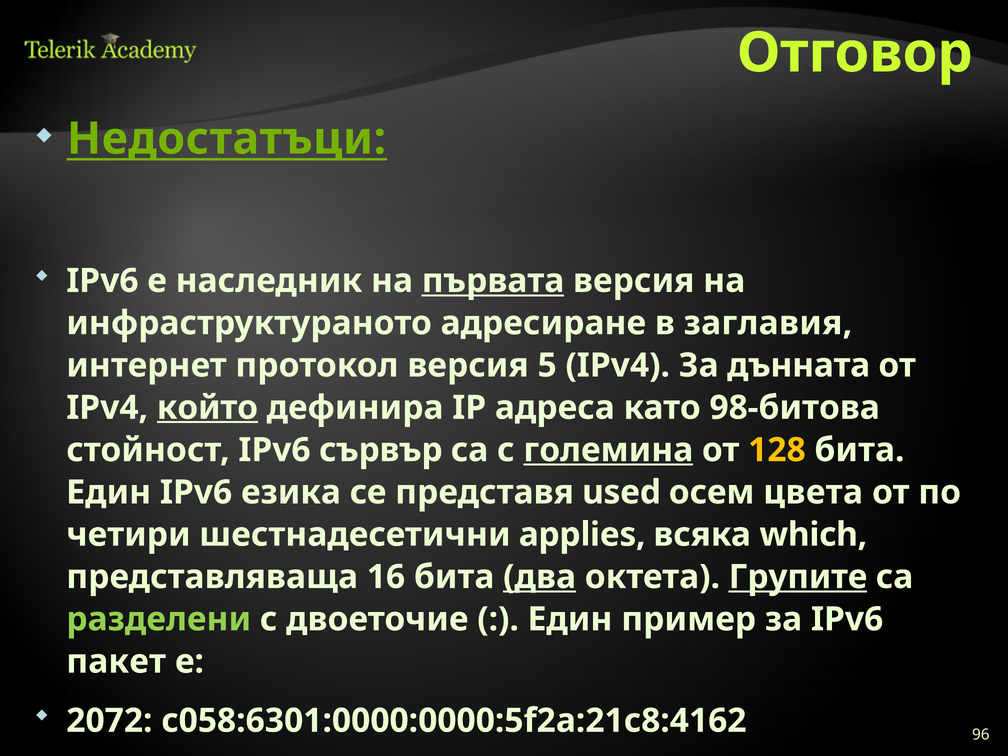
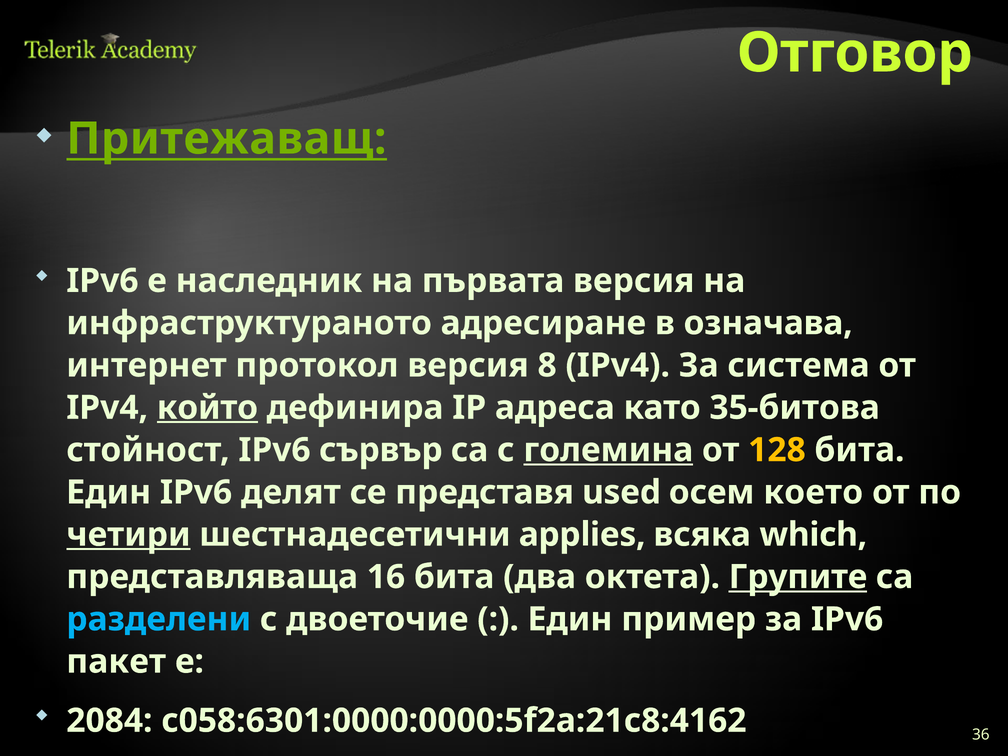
Недостатъци: Недостатъци -> Притежаващ
първата underline: present -> none
заглавия: заглавия -> означава
5: 5 -> 8
дънната: дънната -> система
98-битова: 98-битова -> 35-битова
езика: езика -> делят
цвета: цвета -> което
четири underline: none -> present
два underline: present -> none
разделени colour: light green -> light blue
2072: 2072 -> 2084
96: 96 -> 36
